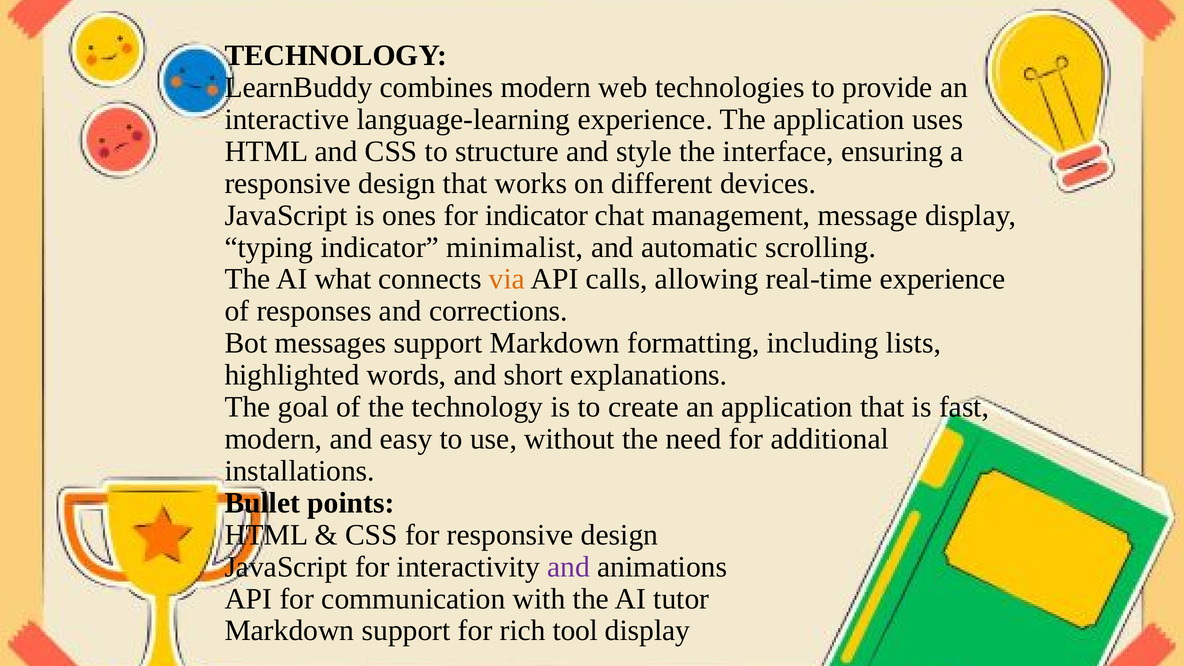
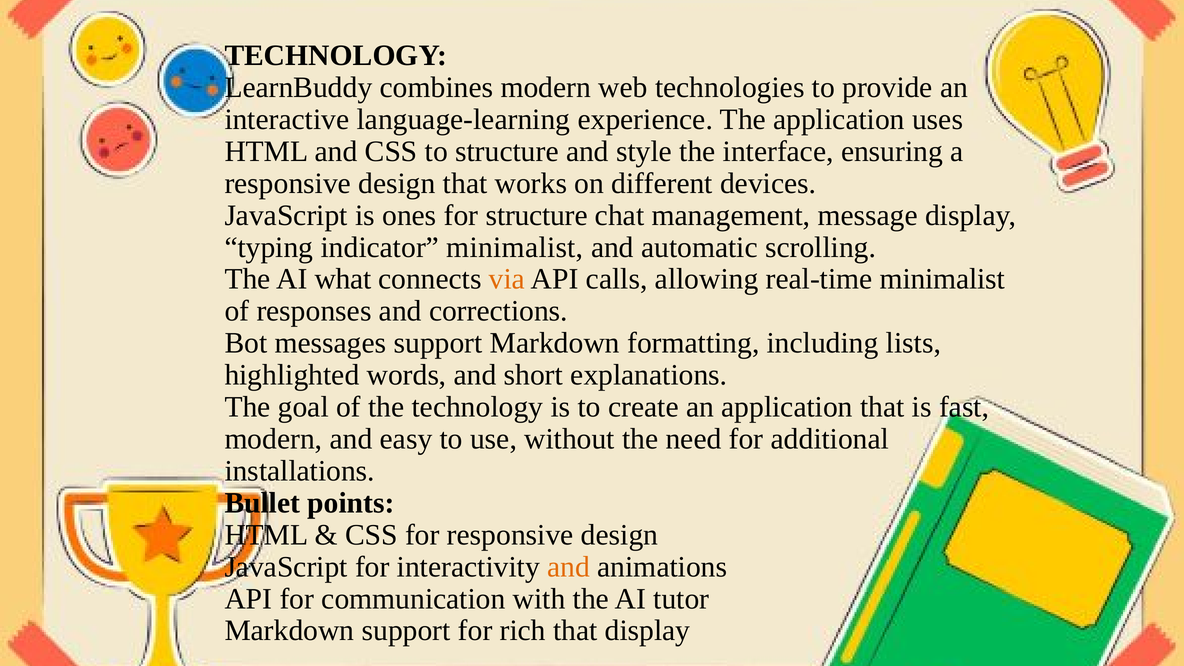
for indicator: indicator -> structure
real-time experience: experience -> minimalist
and at (569, 567) colour: purple -> orange
rich tool: tool -> that
